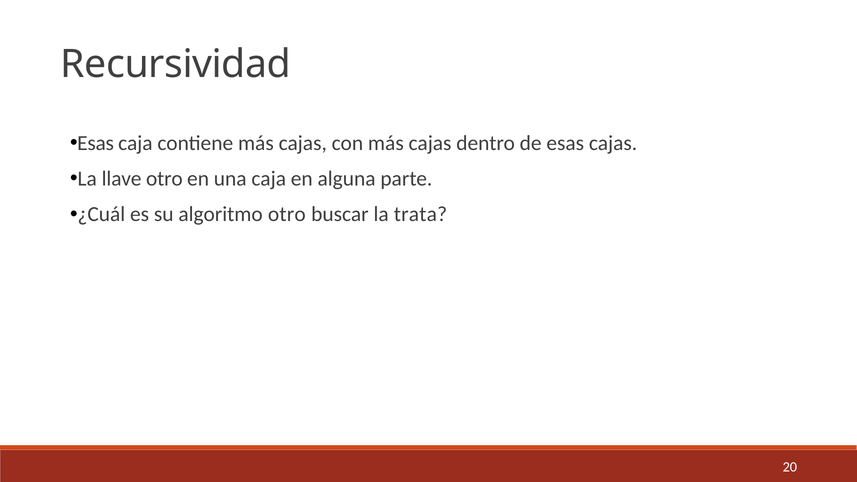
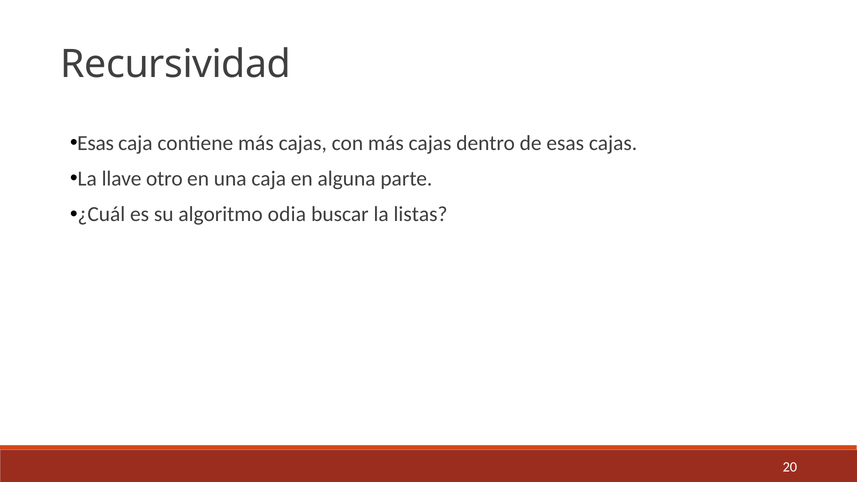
algoritmo otro: otro -> odia
trata: trata -> listas
